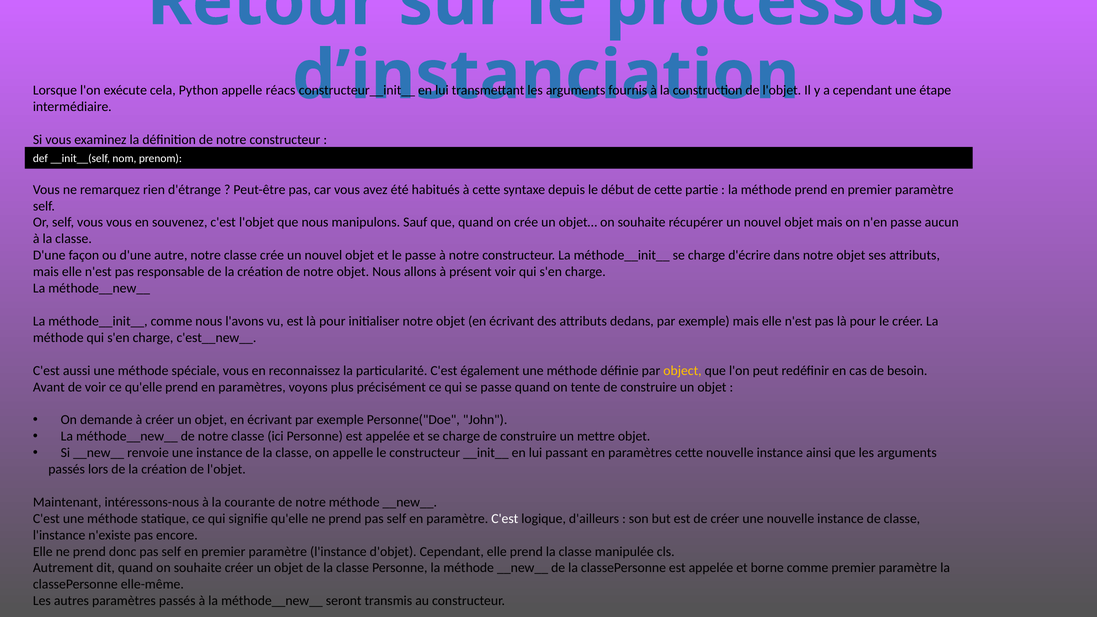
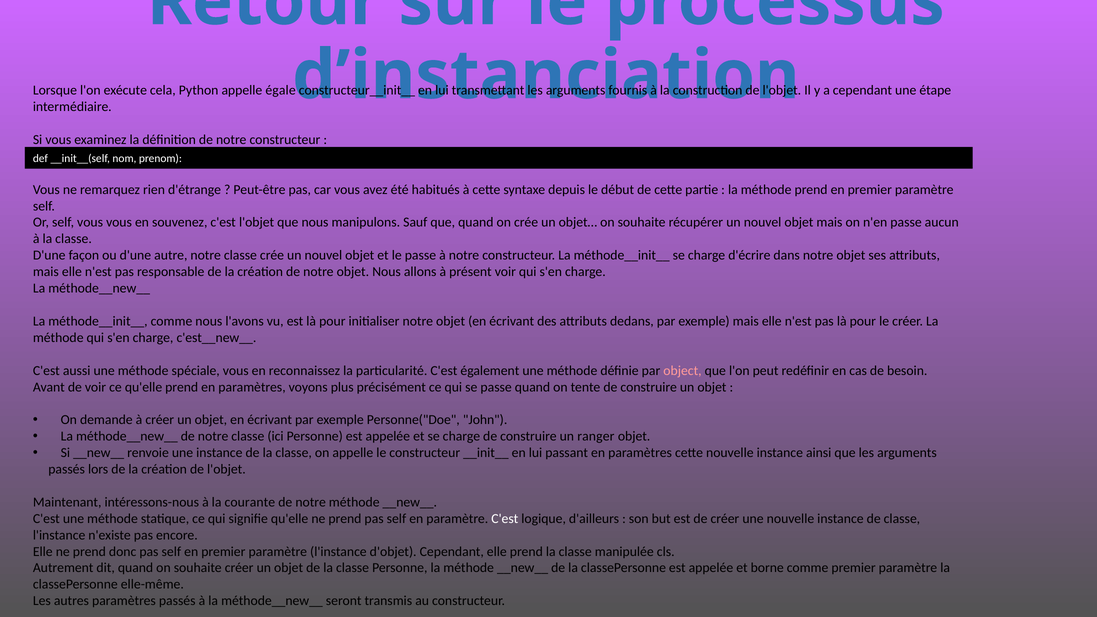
réacs: réacs -> égale
object colour: yellow -> pink
mettre: mettre -> ranger
